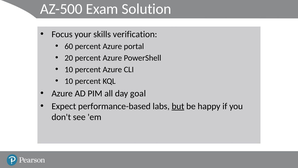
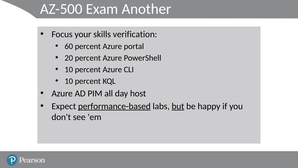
Solution: Solution -> Another
goal: goal -> host
performance-based underline: none -> present
